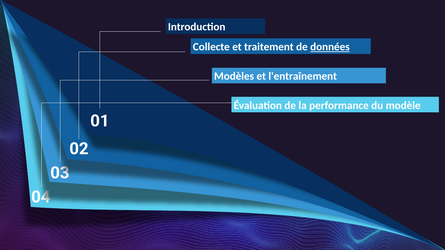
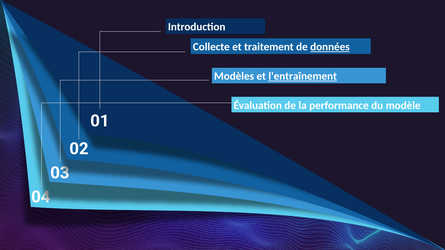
l'entraînement underline: none -> present
